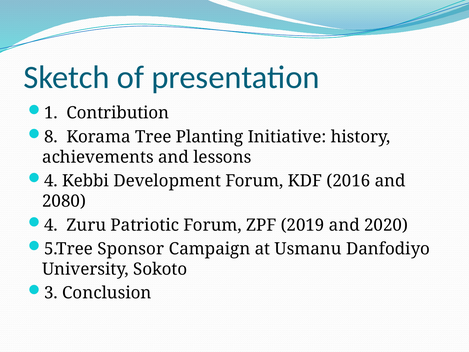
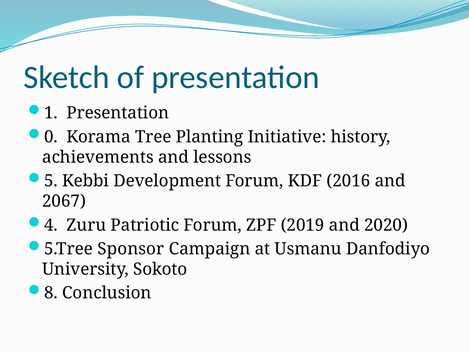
1 Contribution: Contribution -> Presentation
8: 8 -> 0
4 at (51, 181): 4 -> 5
2080: 2080 -> 2067
3: 3 -> 8
